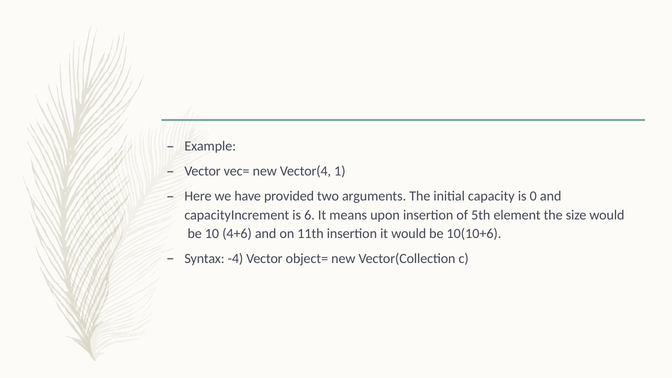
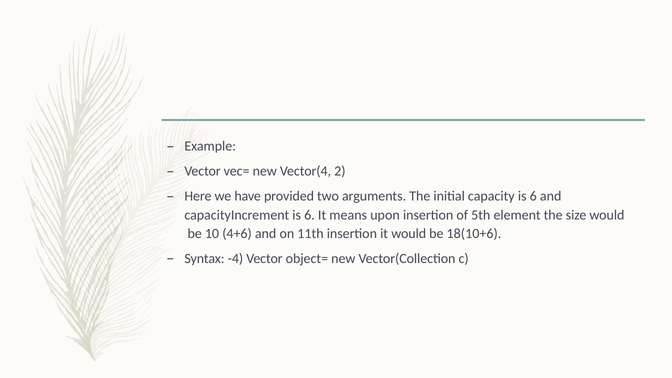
1: 1 -> 2
capacity is 0: 0 -> 6
10(10+6: 10(10+6 -> 18(10+6
